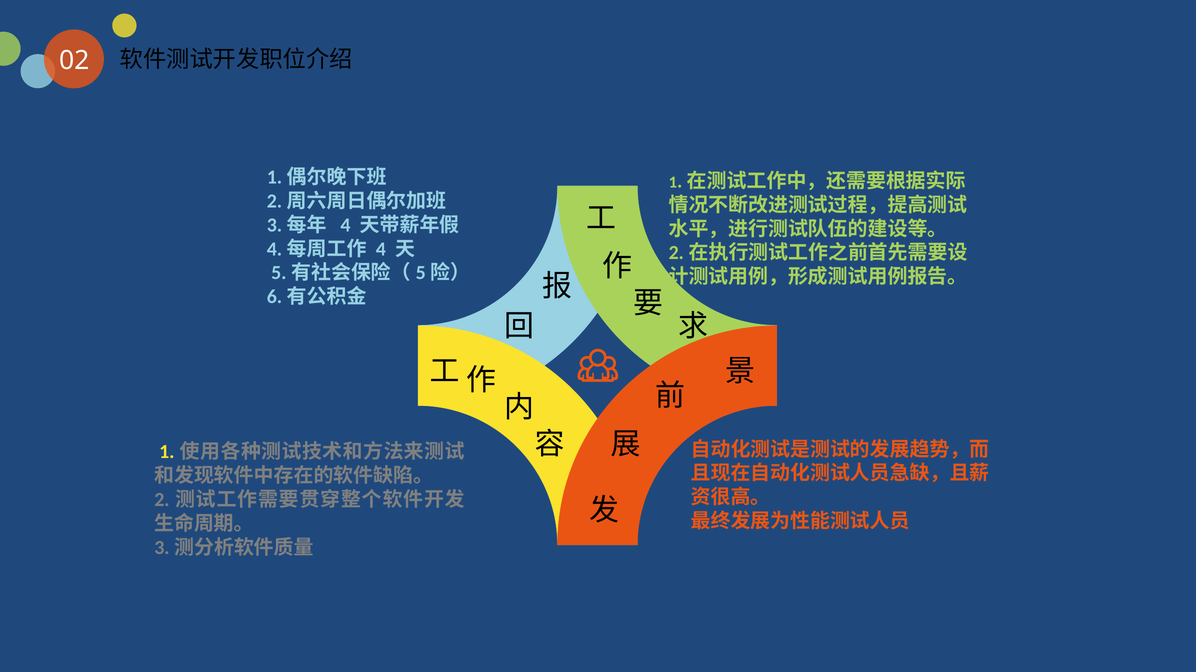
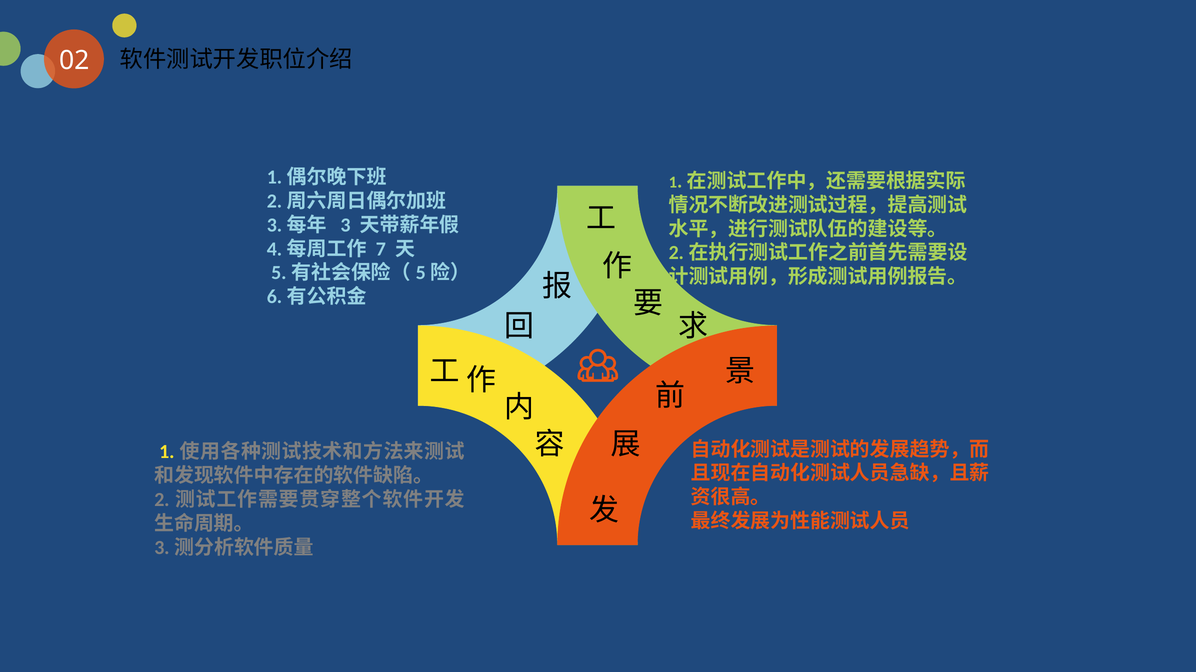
4 at (346, 225): 4 -> 3
4 at (381, 249): 4 -> 7
